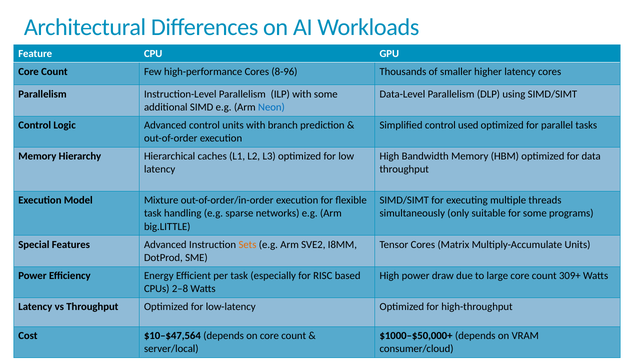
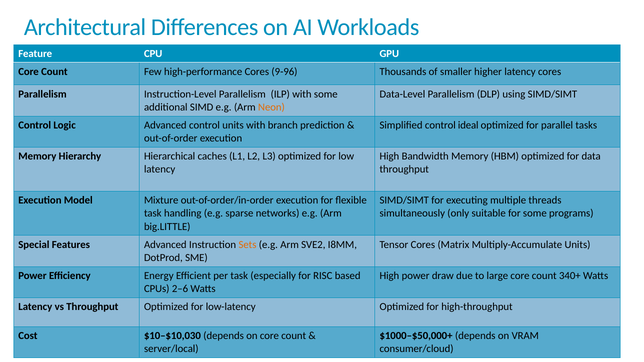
8-96: 8-96 -> 9-96
Neon colour: blue -> orange
used: used -> ideal
309+: 309+ -> 340+
2–8: 2–8 -> 2–6
$10–$47,564: $10–$47,564 -> $10–$10,030
